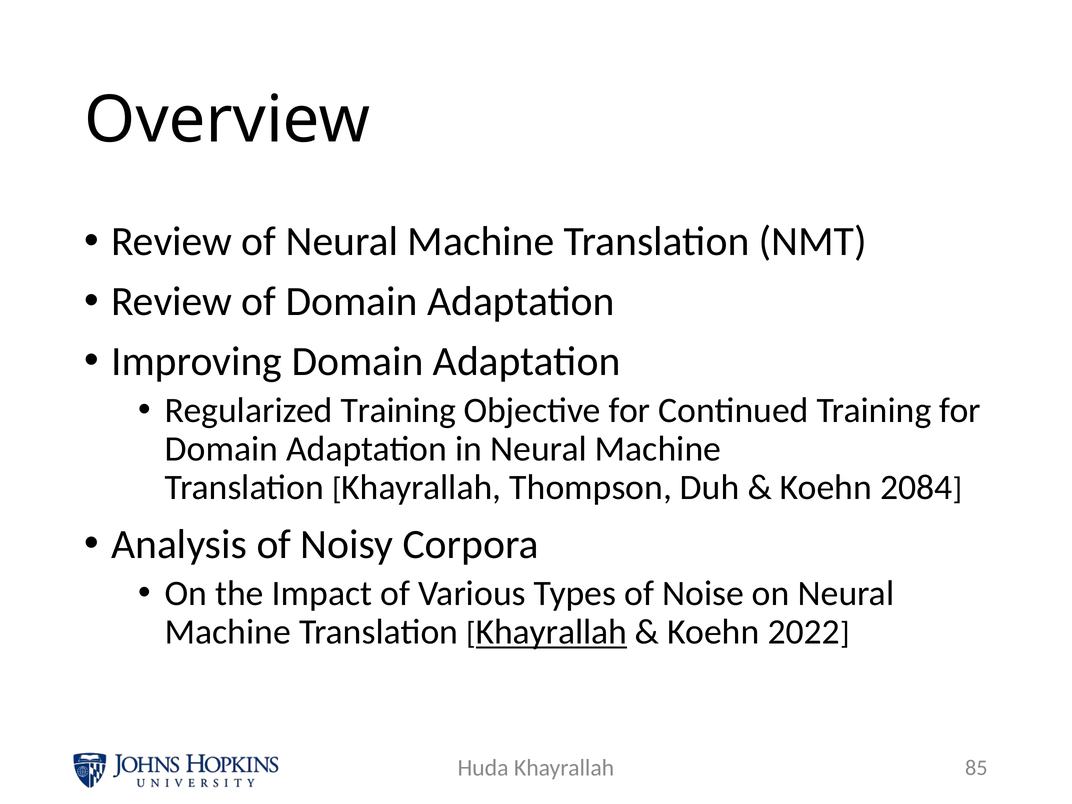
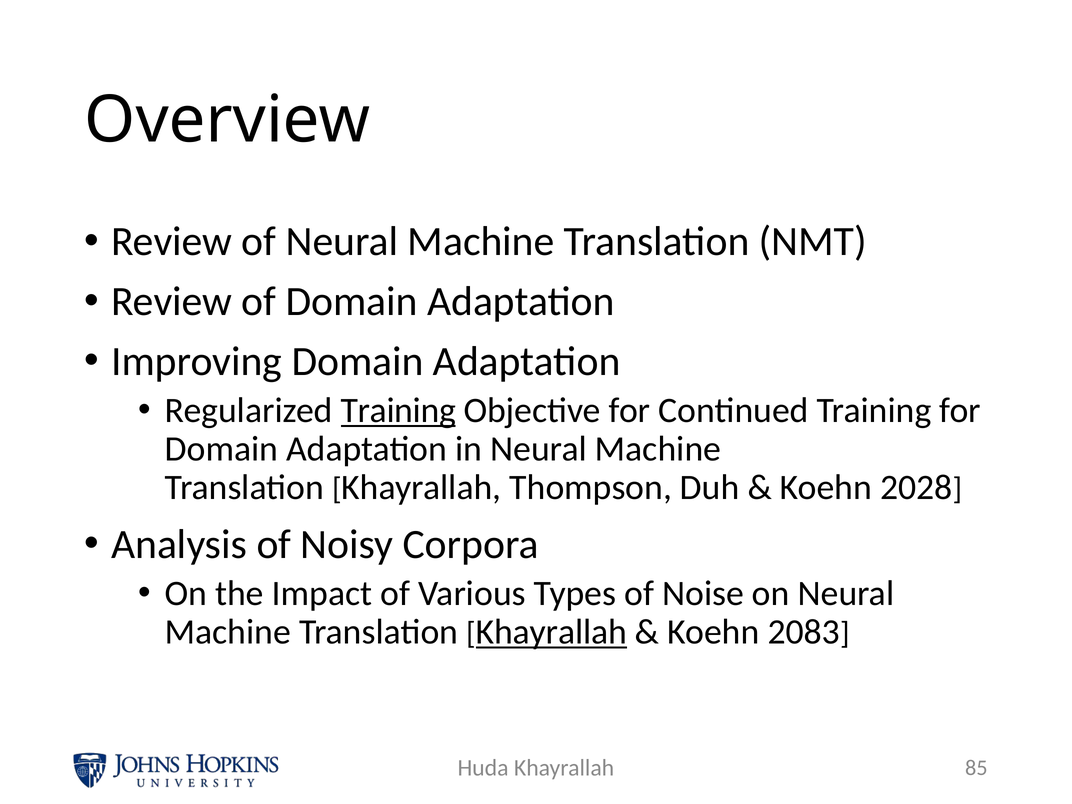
Training at (398, 411) underline: none -> present
2084: 2084 -> 2028
2022: 2022 -> 2083
